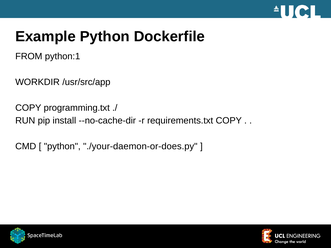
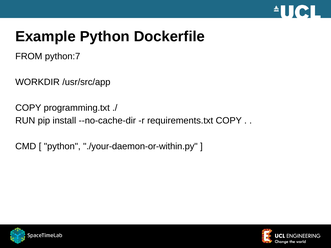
python:1: python:1 -> python:7
./your-daemon-or-does.py: ./your-daemon-or-does.py -> ./your-daemon-or-within.py
